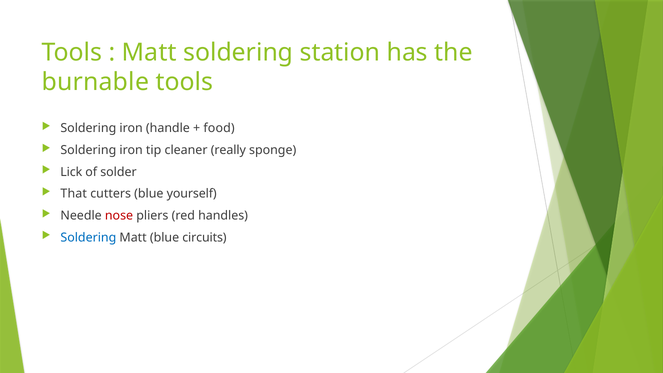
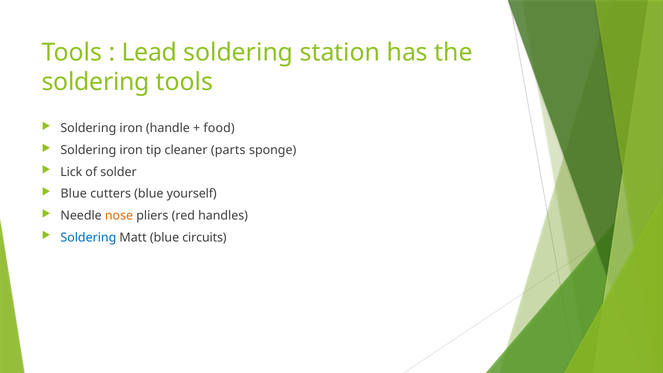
Matt at (149, 52): Matt -> Lead
burnable at (95, 82): burnable -> soldering
really: really -> parts
That at (74, 194): That -> Blue
nose colour: red -> orange
